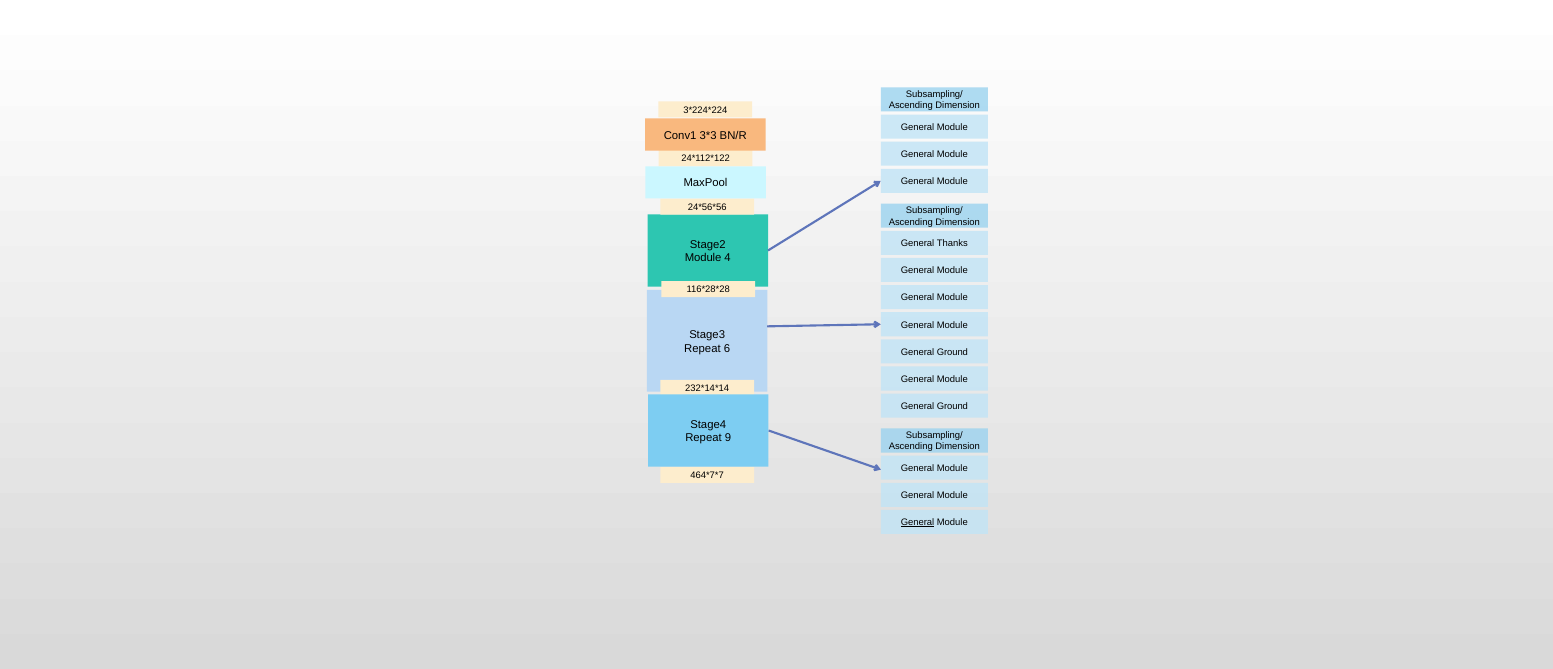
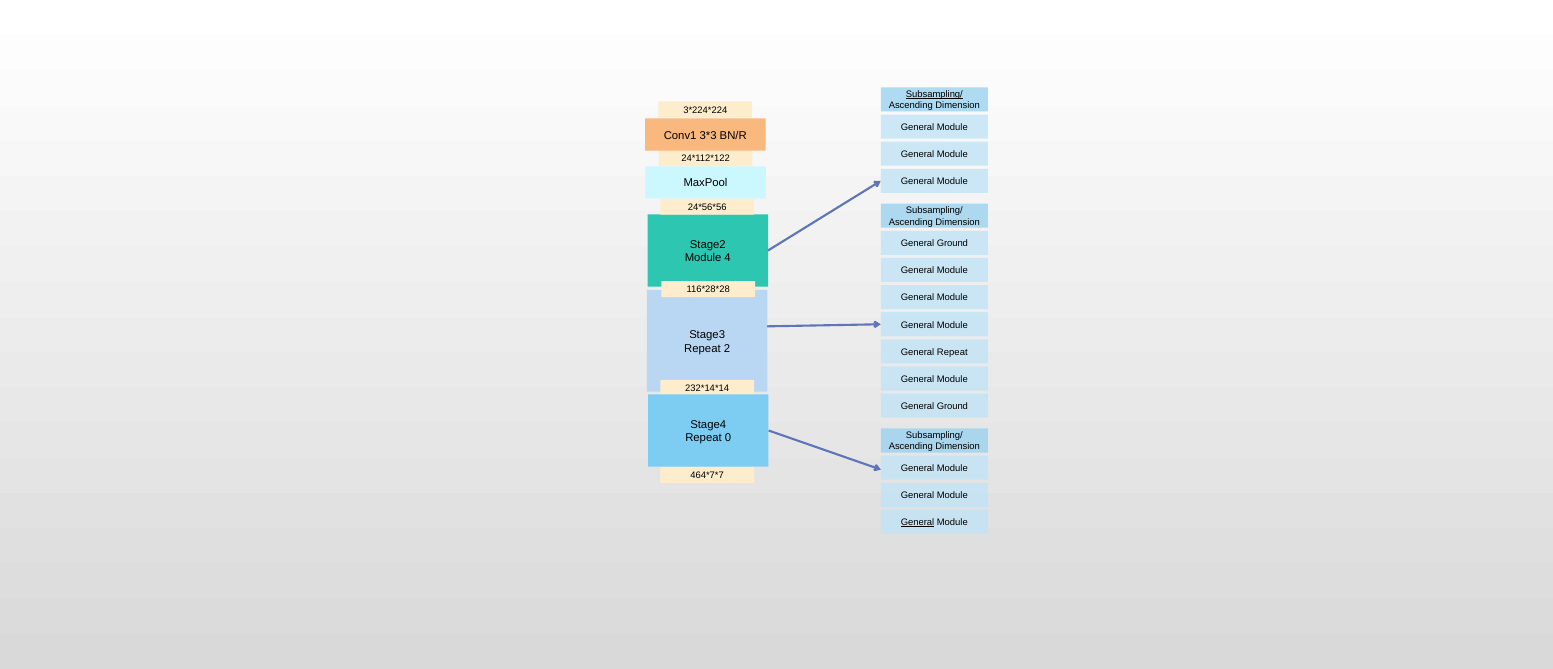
Subsampling/ at (934, 94) underline: none -> present
Thanks at (952, 244): Thanks -> Ground
6: 6 -> 2
Ground at (952, 352): Ground -> Repeat
9: 9 -> 0
